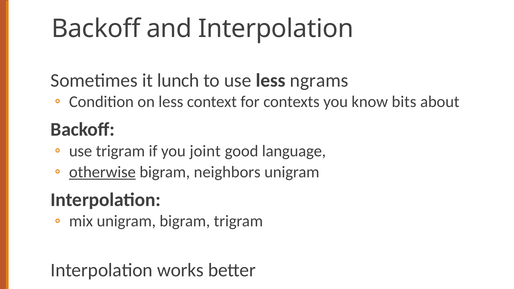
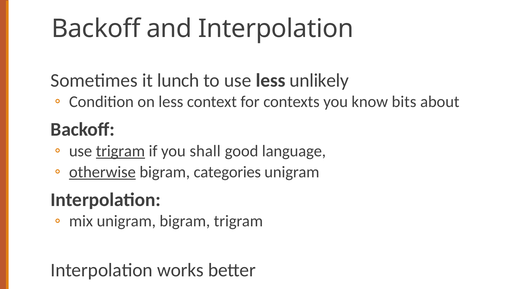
ngrams: ngrams -> unlikely
trigram at (120, 151) underline: none -> present
joint: joint -> shall
neighbors: neighbors -> categories
